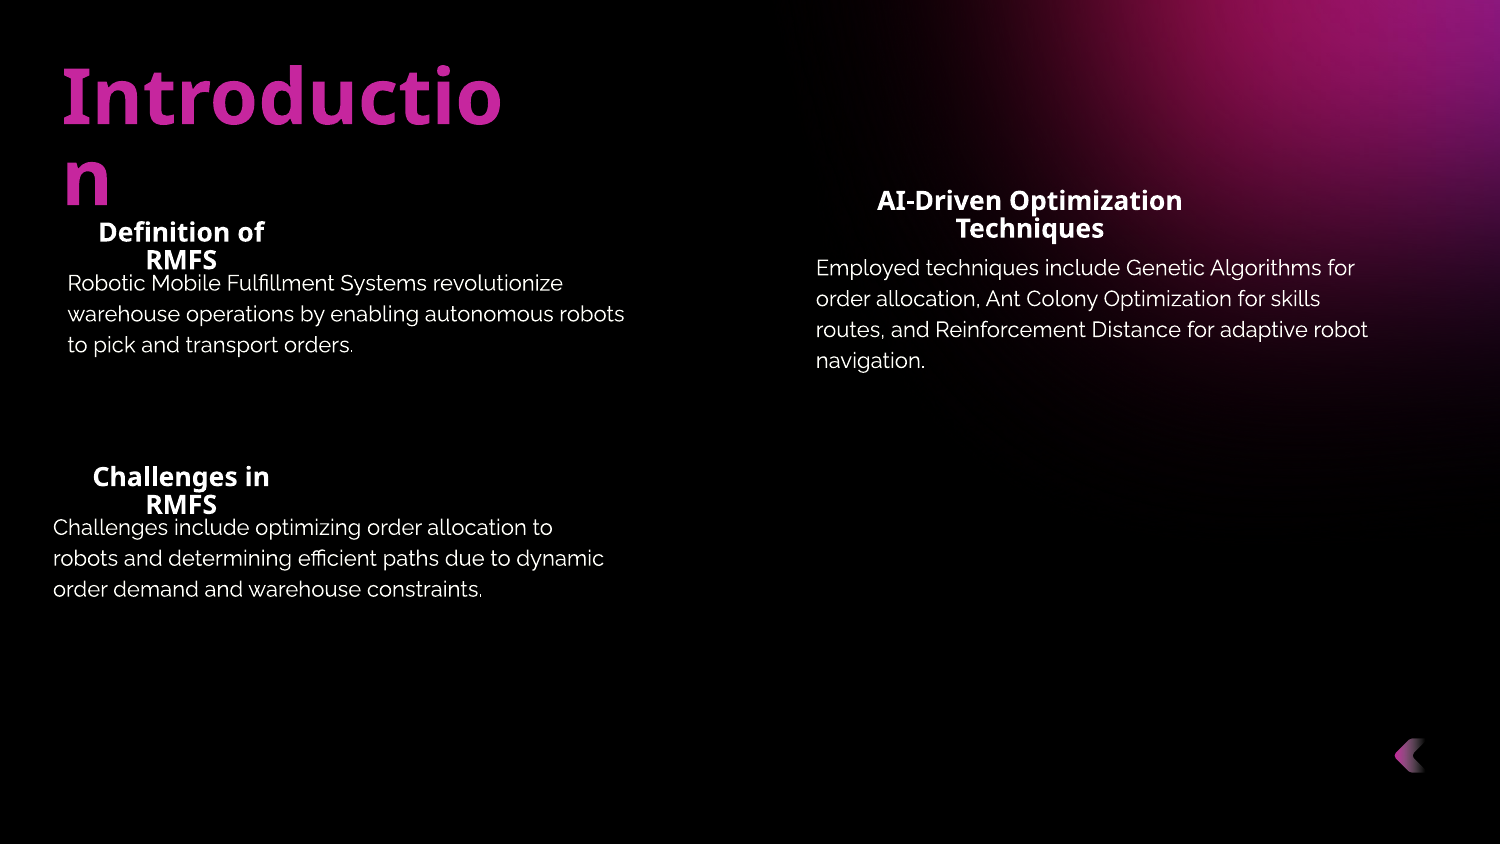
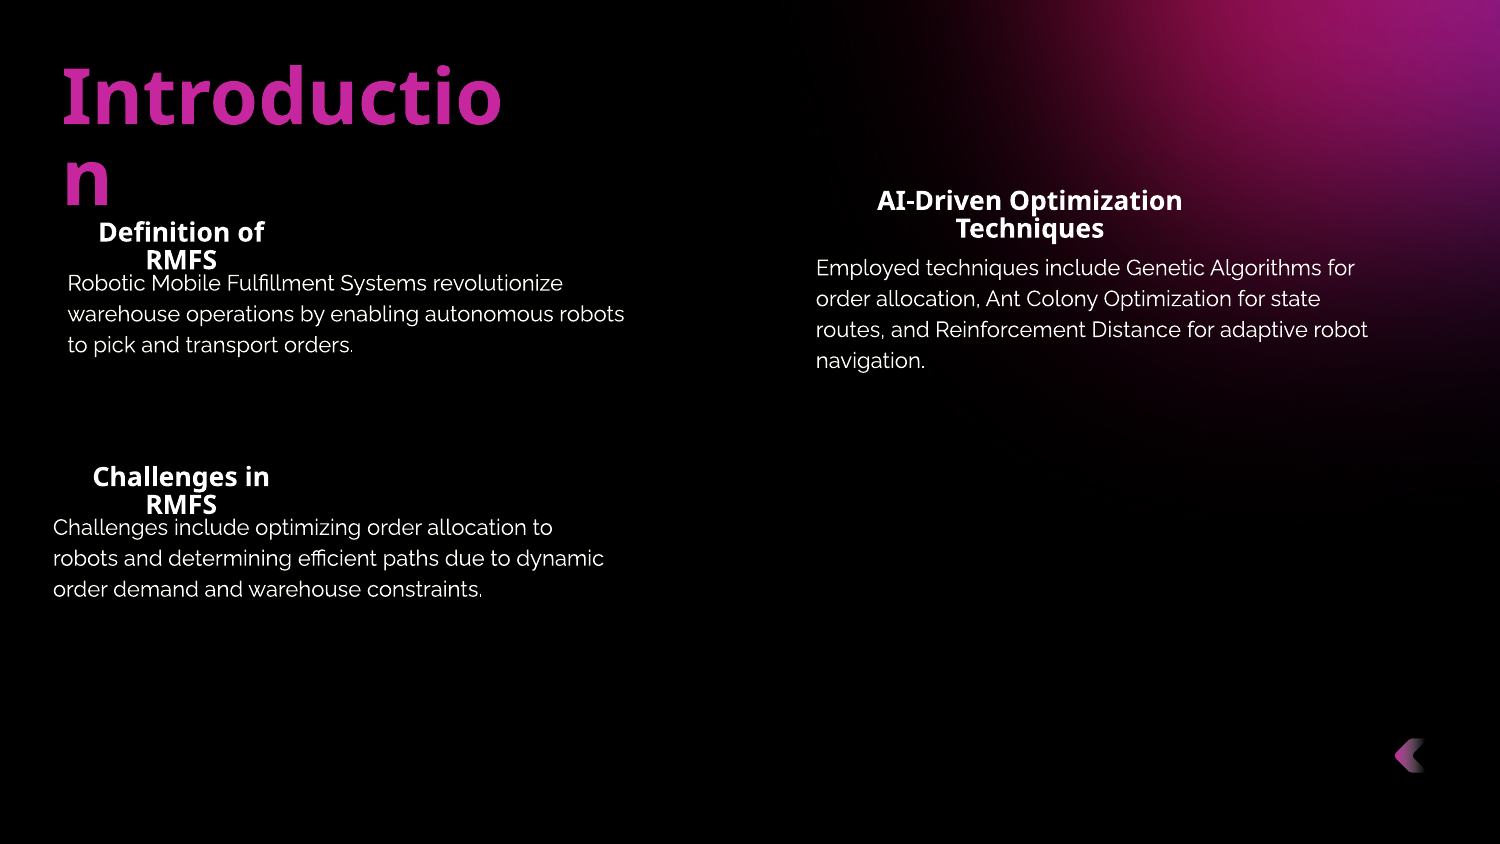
skills: skills -> state
